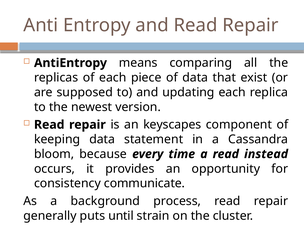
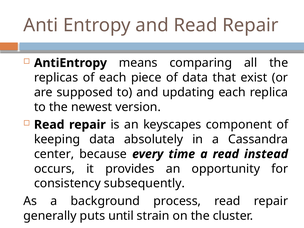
statement: statement -> absolutely
bloom: bloom -> center
communicate: communicate -> subsequently
